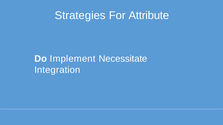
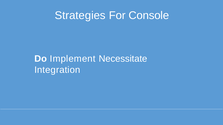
Attribute: Attribute -> Console
